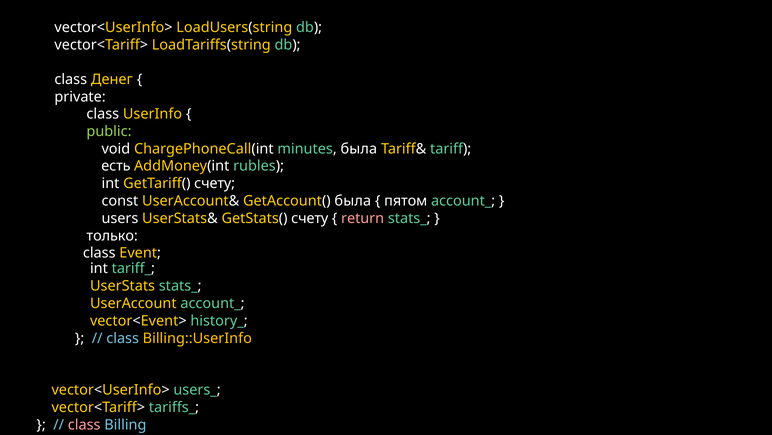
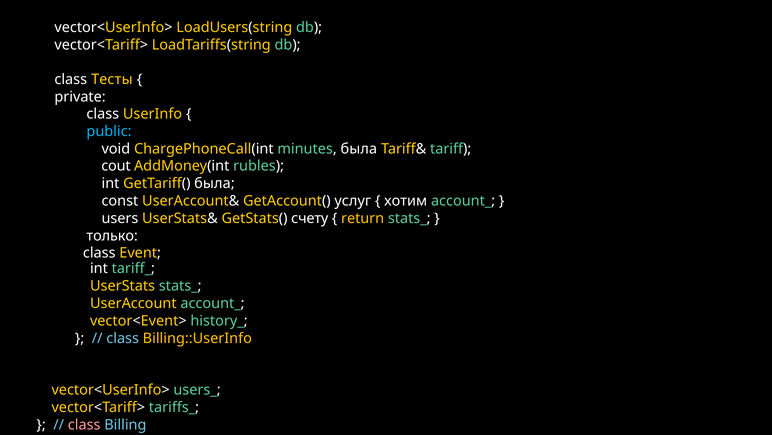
Денег: Денег -> Тесты
public colour: light green -> light blue
есть: есть -> cout
GetTariff( счету: счету -> была
GetAccount( была: была -> услуг
пятом: пятом -> хотим
return colour: pink -> yellow
